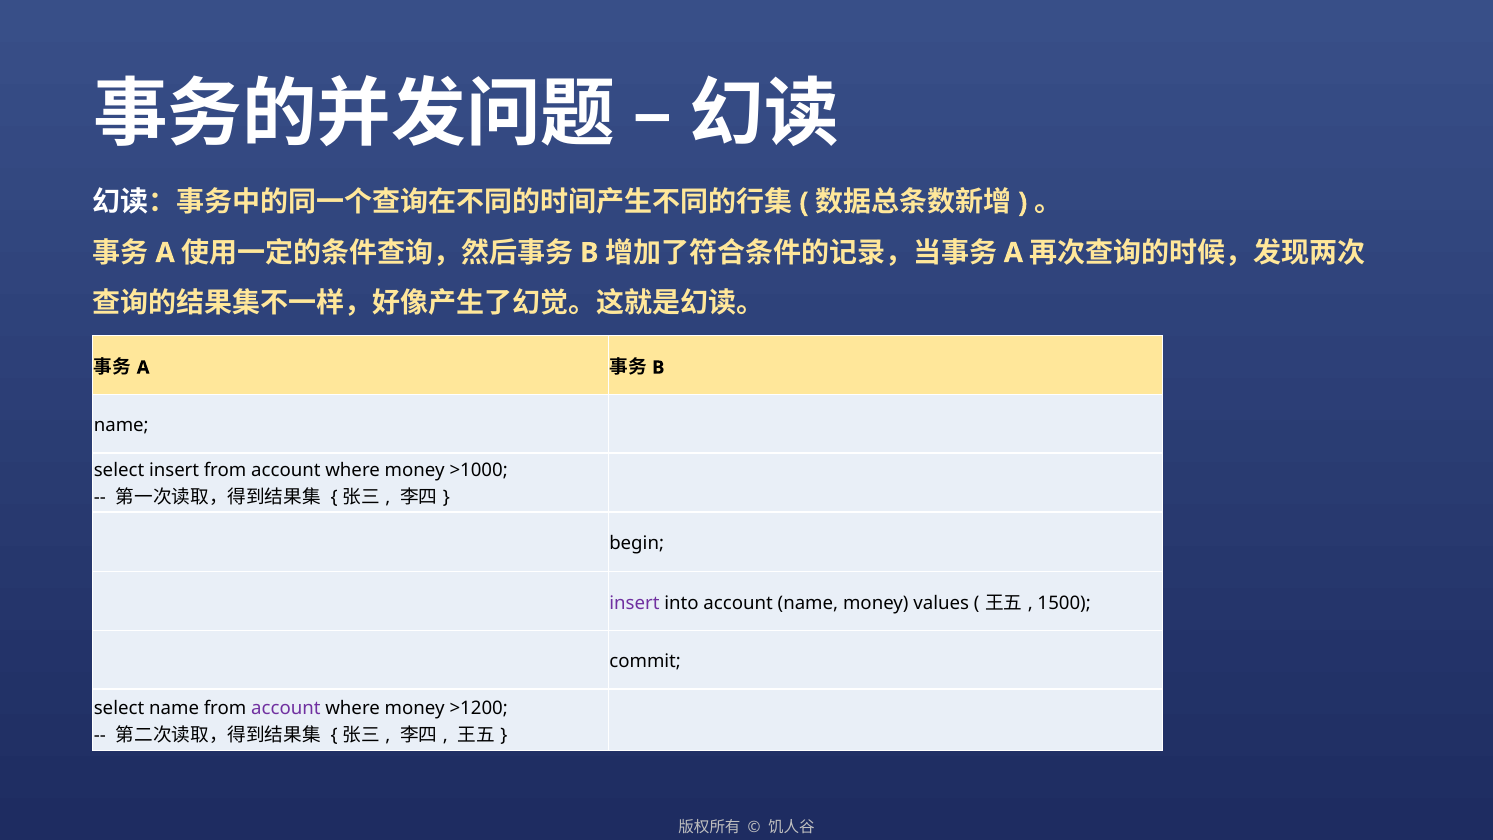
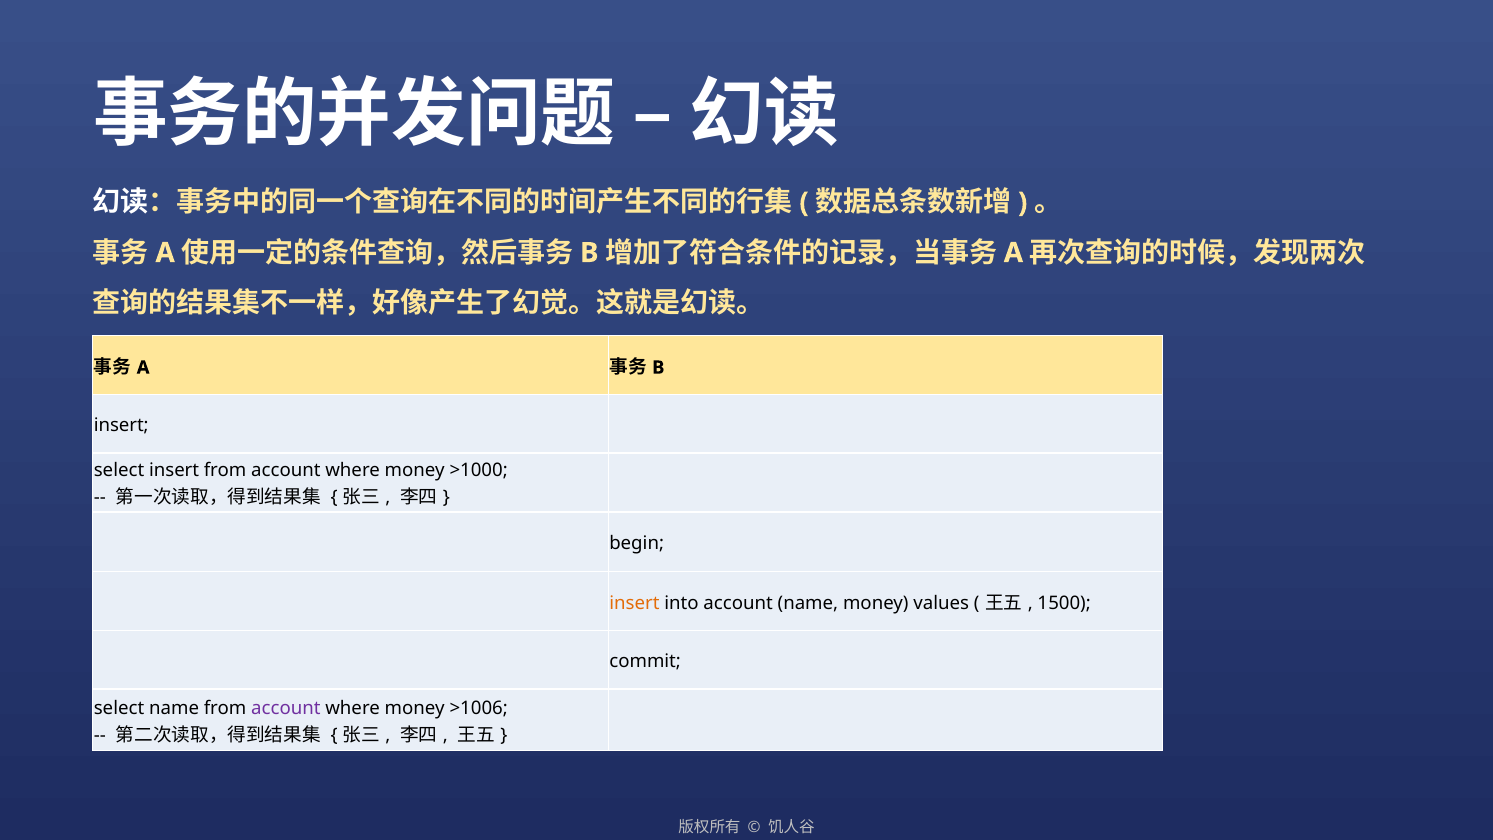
name at (121, 425): name -> insert
insert at (634, 603) colour: purple -> orange
>1200: >1200 -> >1006
